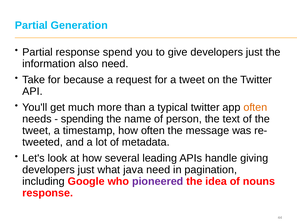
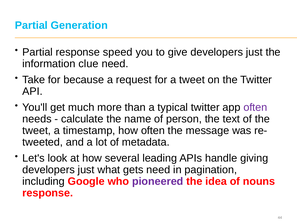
spend: spend -> speed
also: also -> clue
often at (255, 107) colour: orange -> purple
spending: spending -> calculate
java: java -> gets
